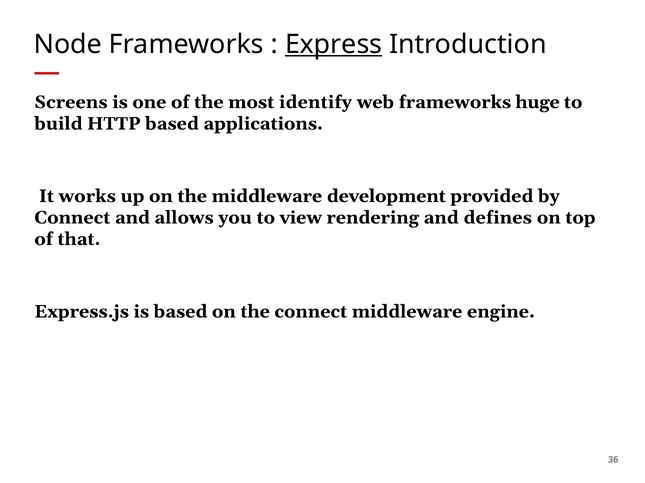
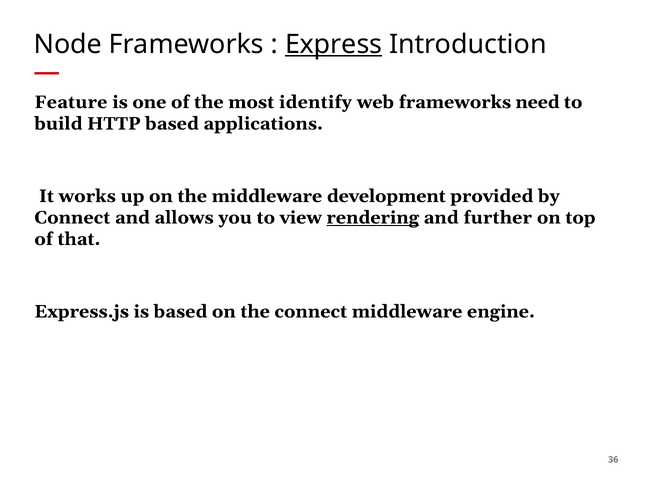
Screens: Screens -> Feature
huge: huge -> need
rendering underline: none -> present
defines: defines -> further
